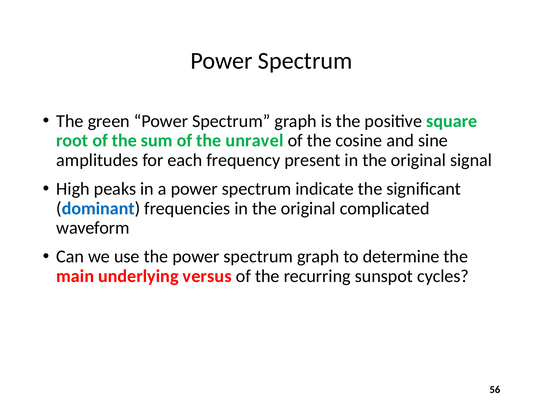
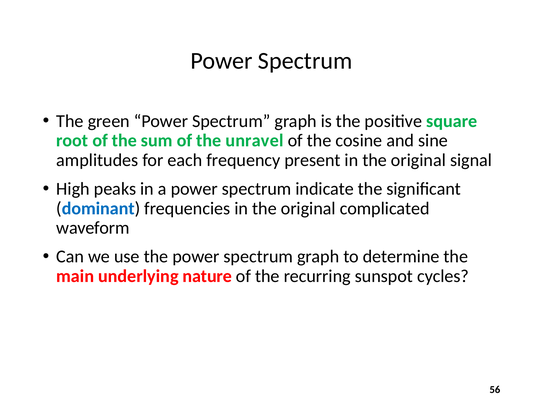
versus: versus -> nature
